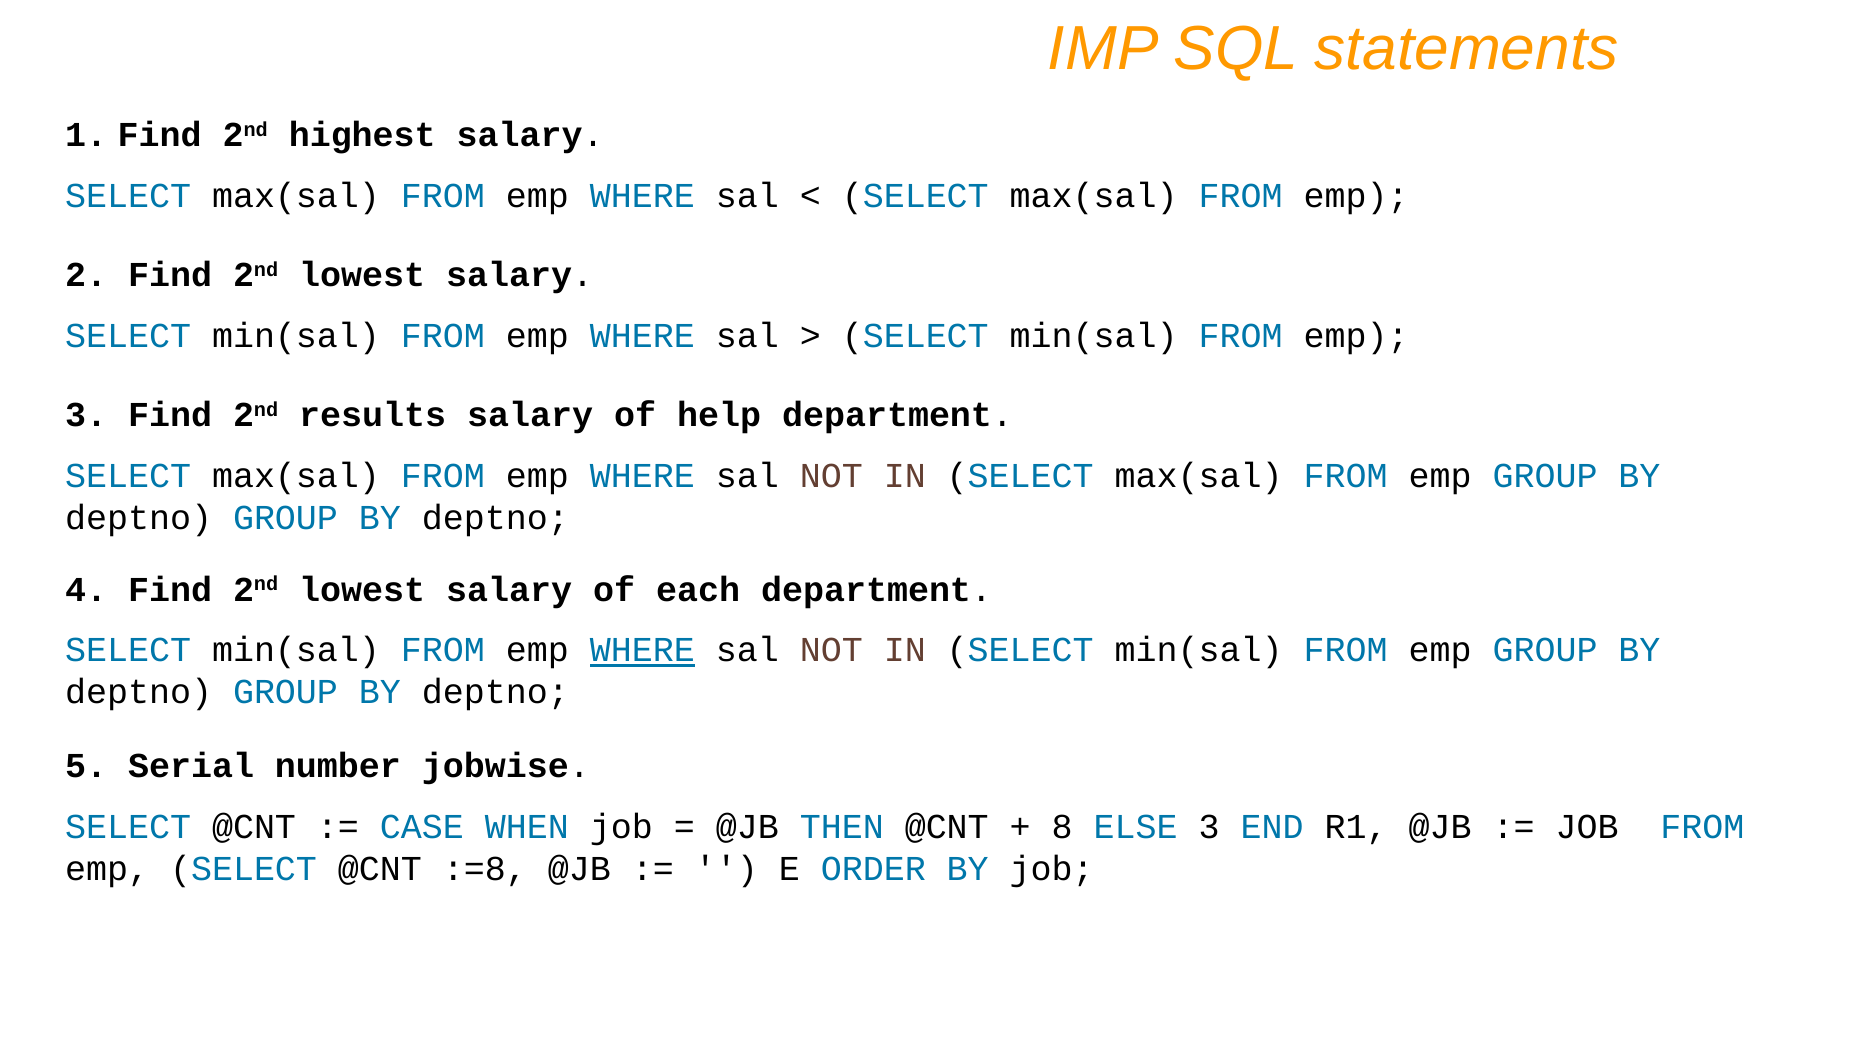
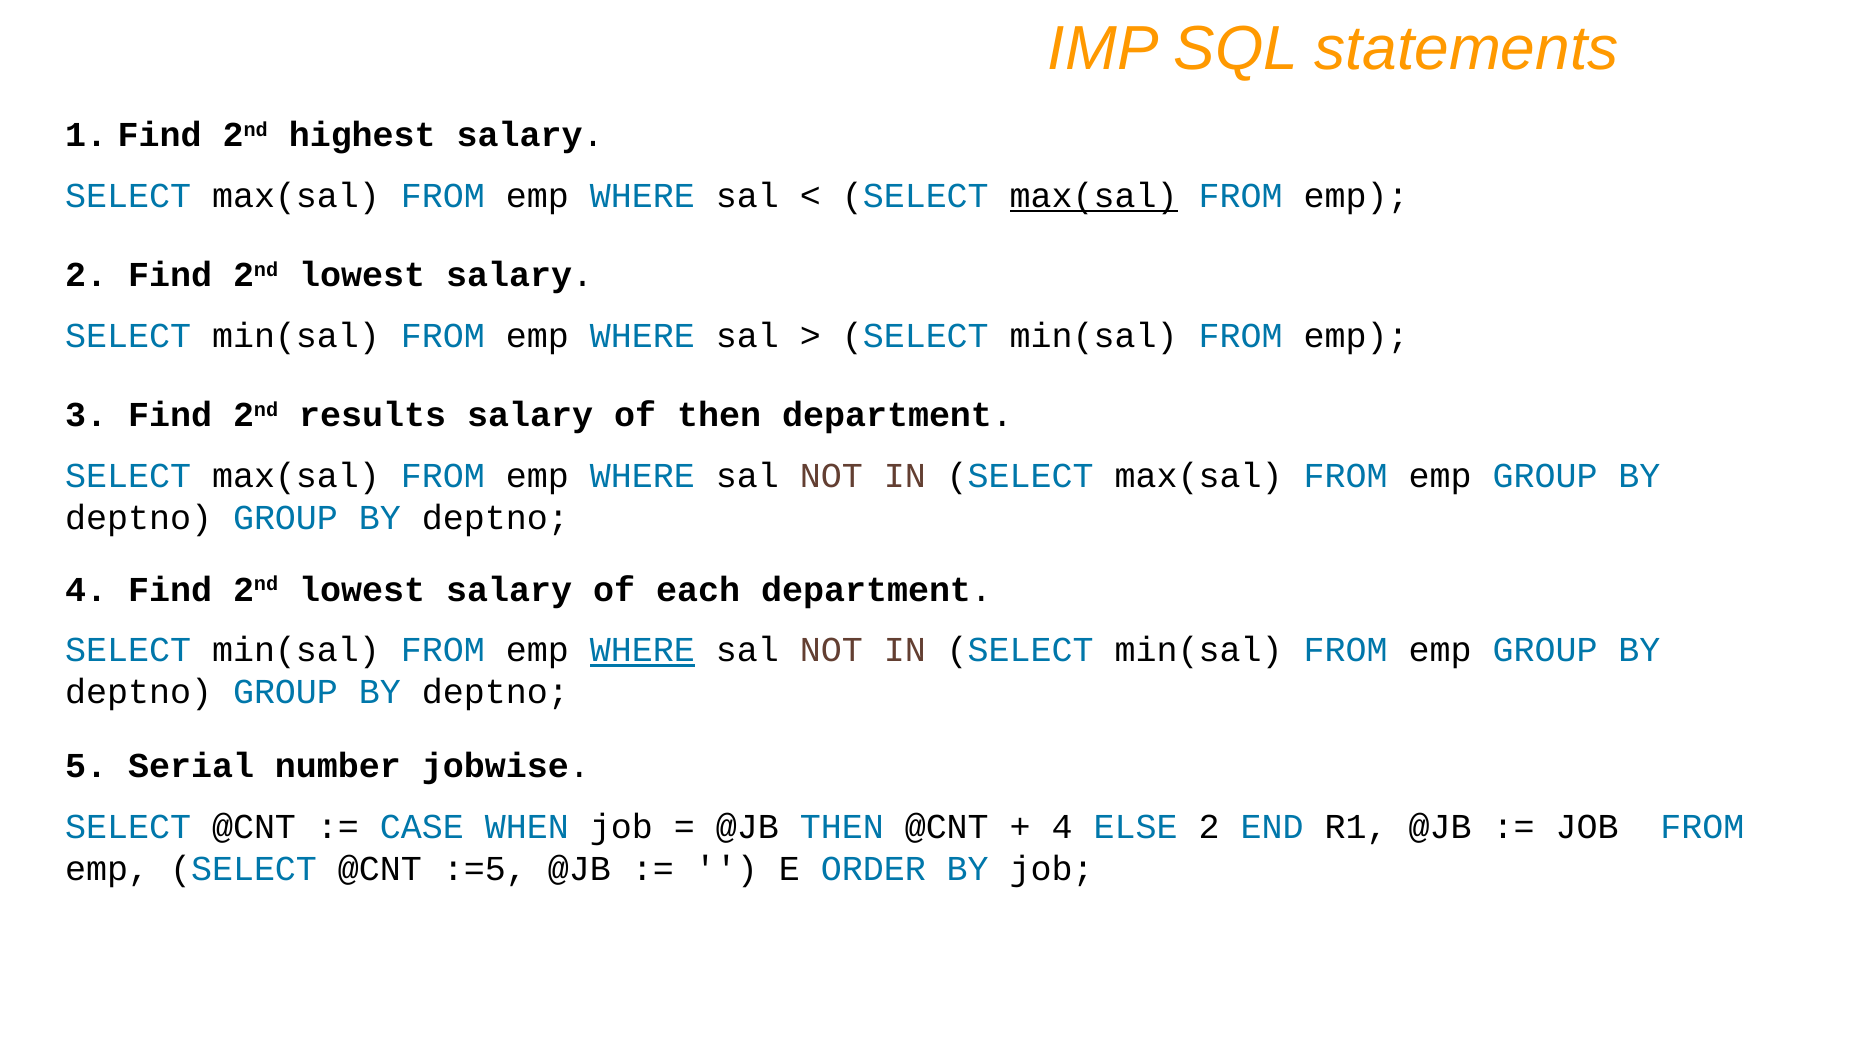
max(sal at (1094, 196) underline: none -> present
of help: help -> then
8 at (1062, 827): 8 -> 4
ELSE 3: 3 -> 2
:=8: :=8 -> :=5
